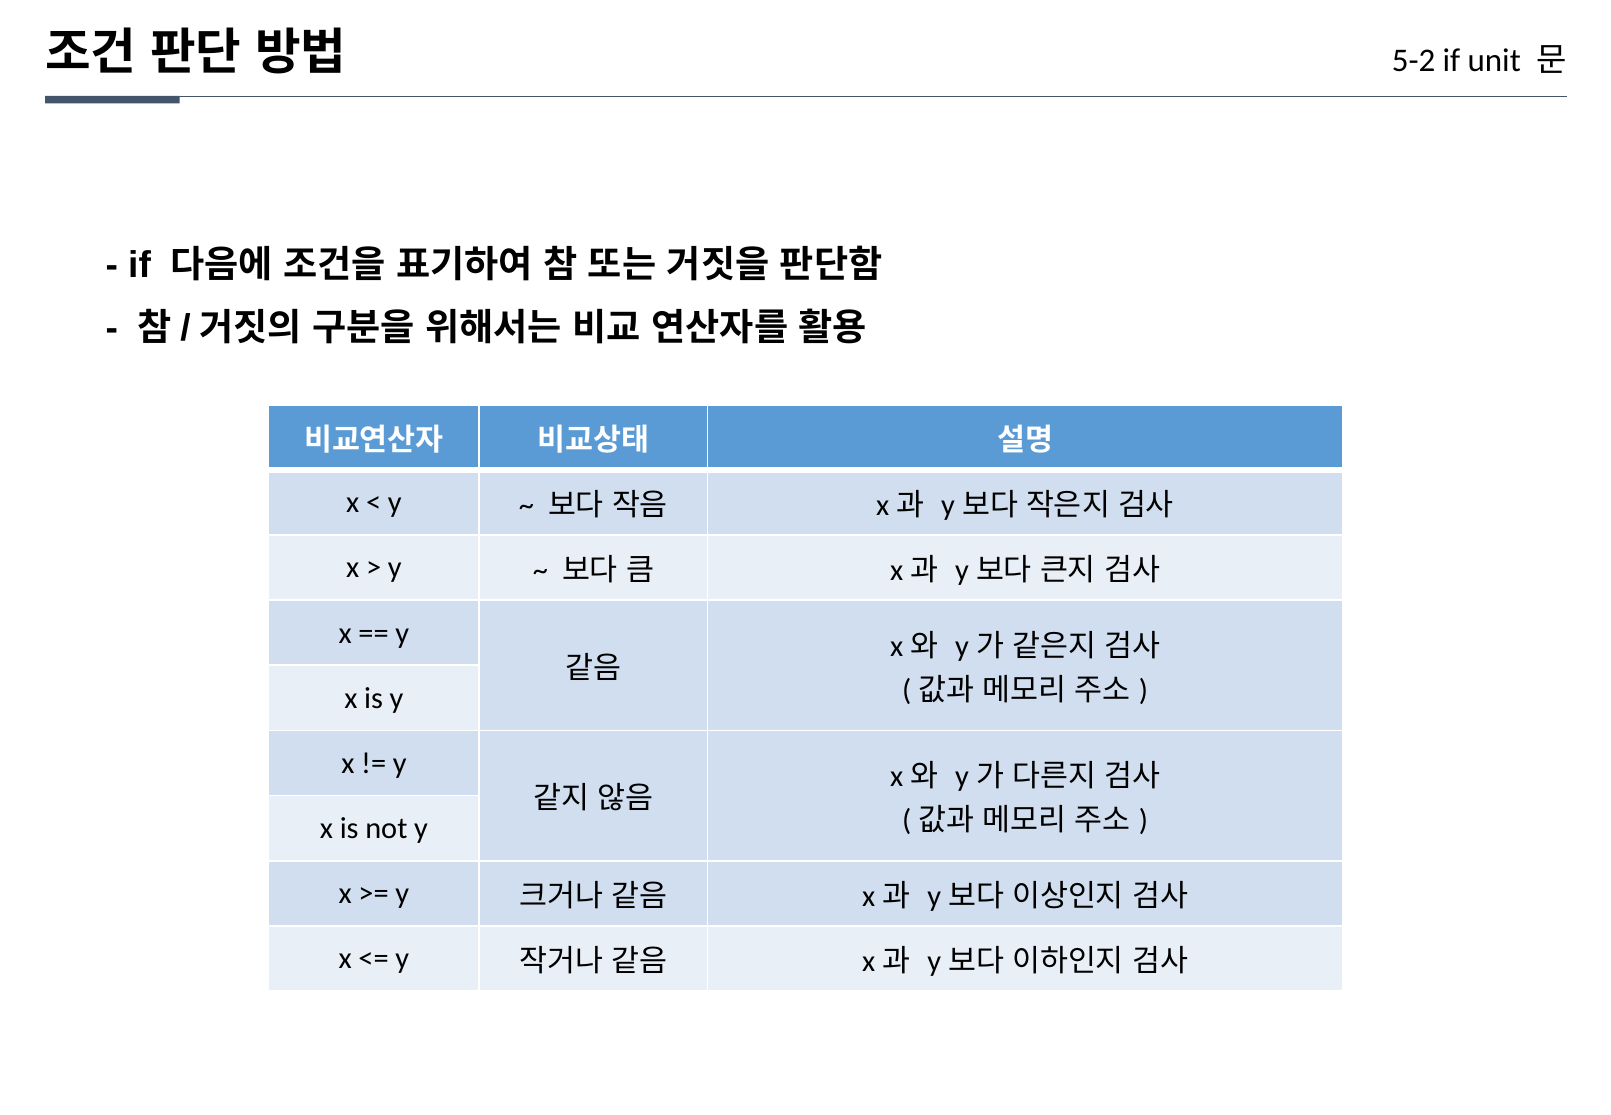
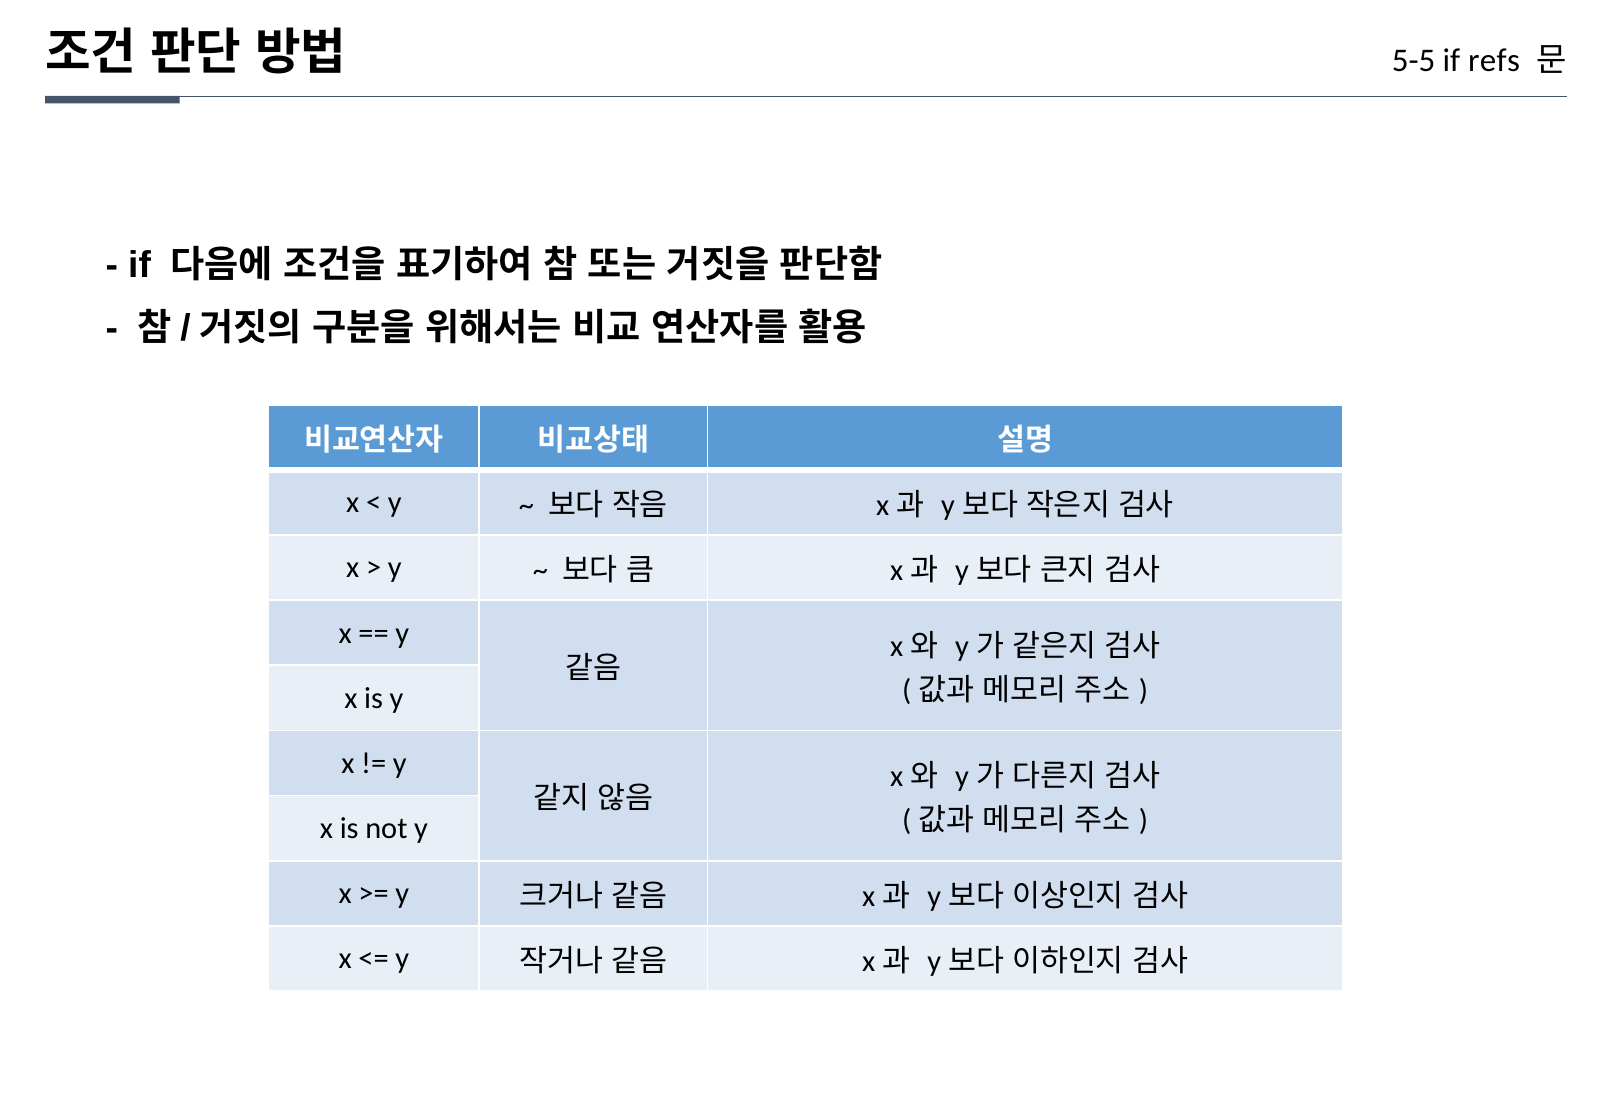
5-2: 5-2 -> 5-5
unit: unit -> refs
